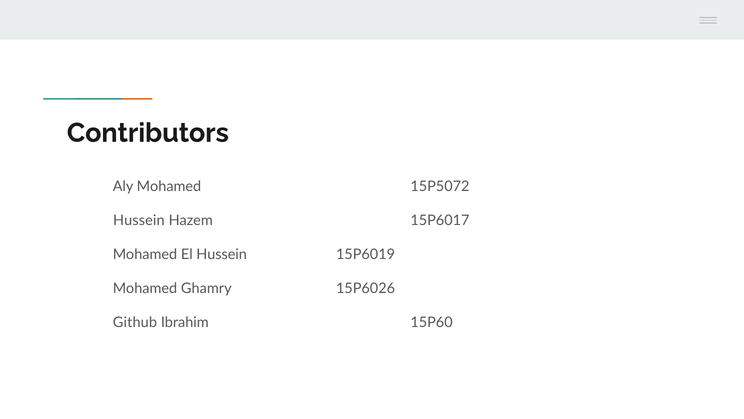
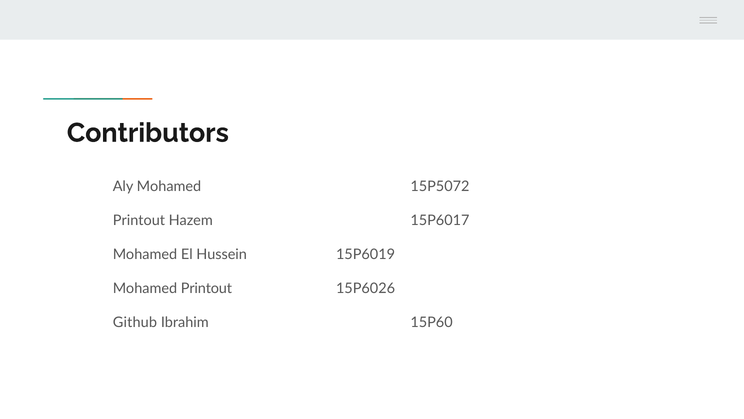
Hussein at (139, 220): Hussein -> Printout
Mohamed Ghamry: Ghamry -> Printout
